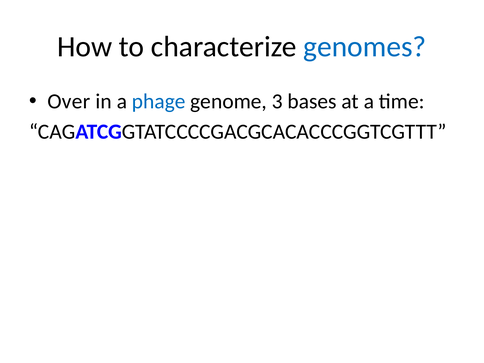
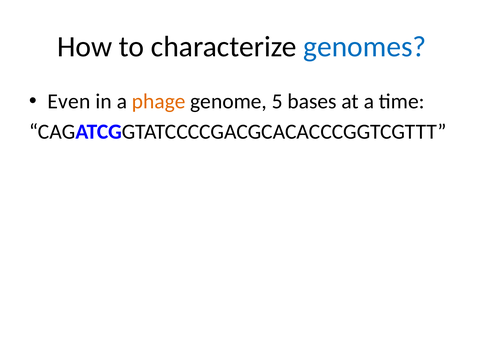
Over: Over -> Even
phage colour: blue -> orange
3: 3 -> 5
